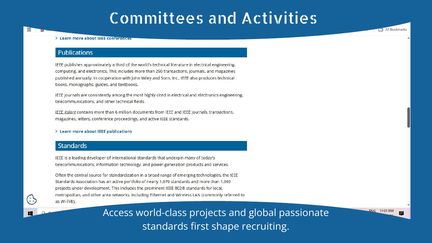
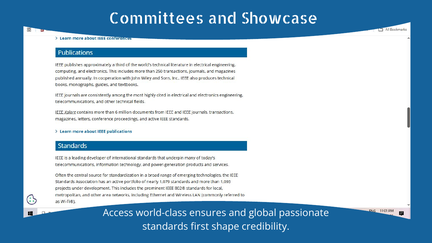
Activities: Activities -> Showcase
projects: projects -> ensures
recruiting: recruiting -> credibility
